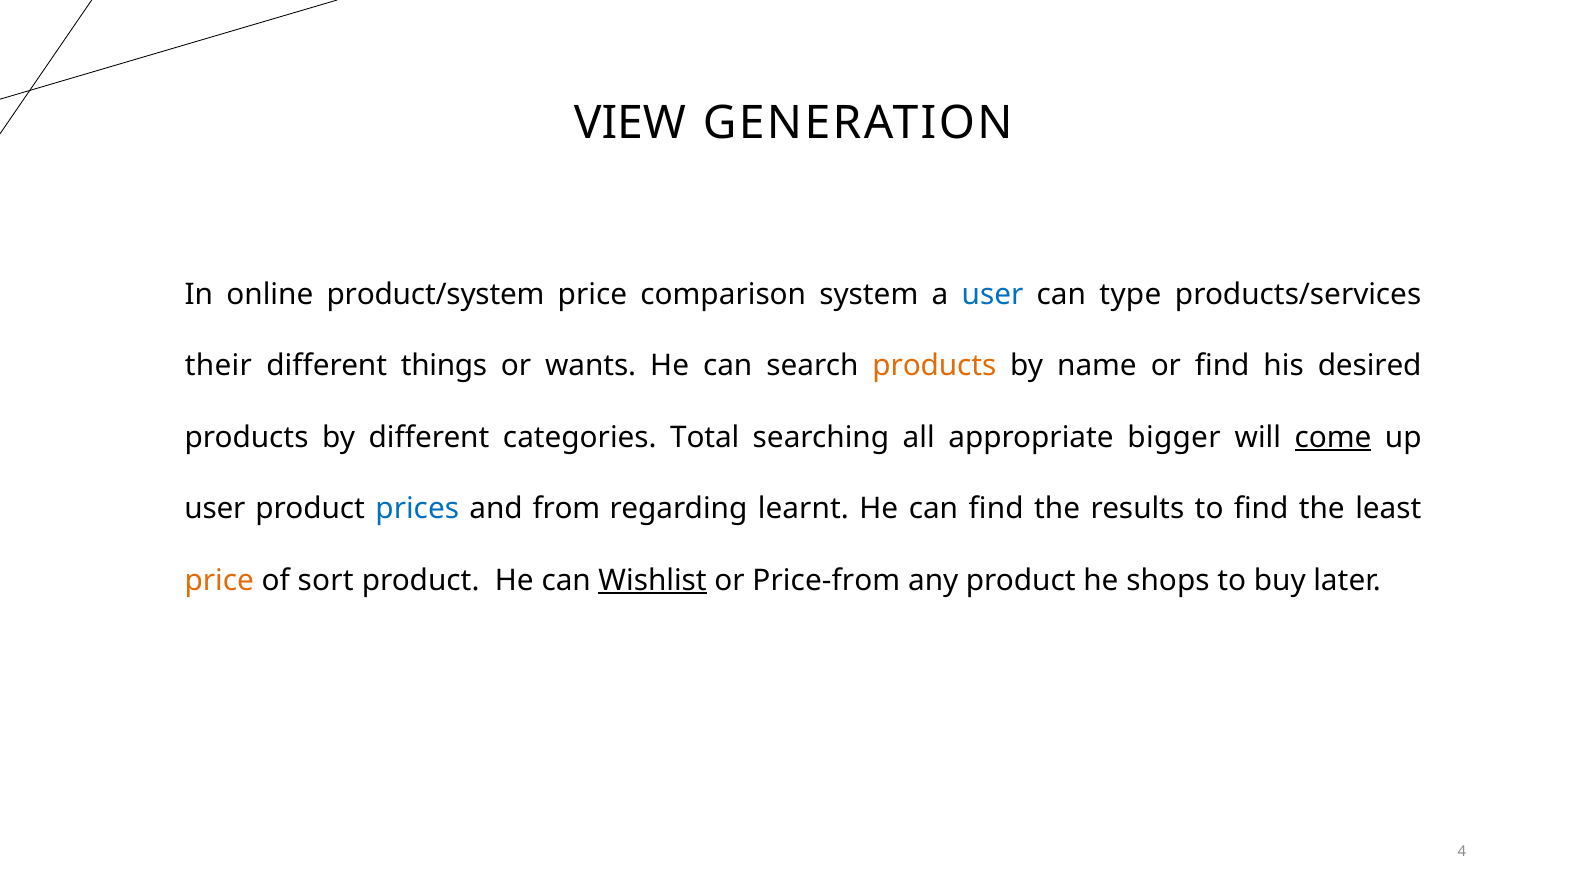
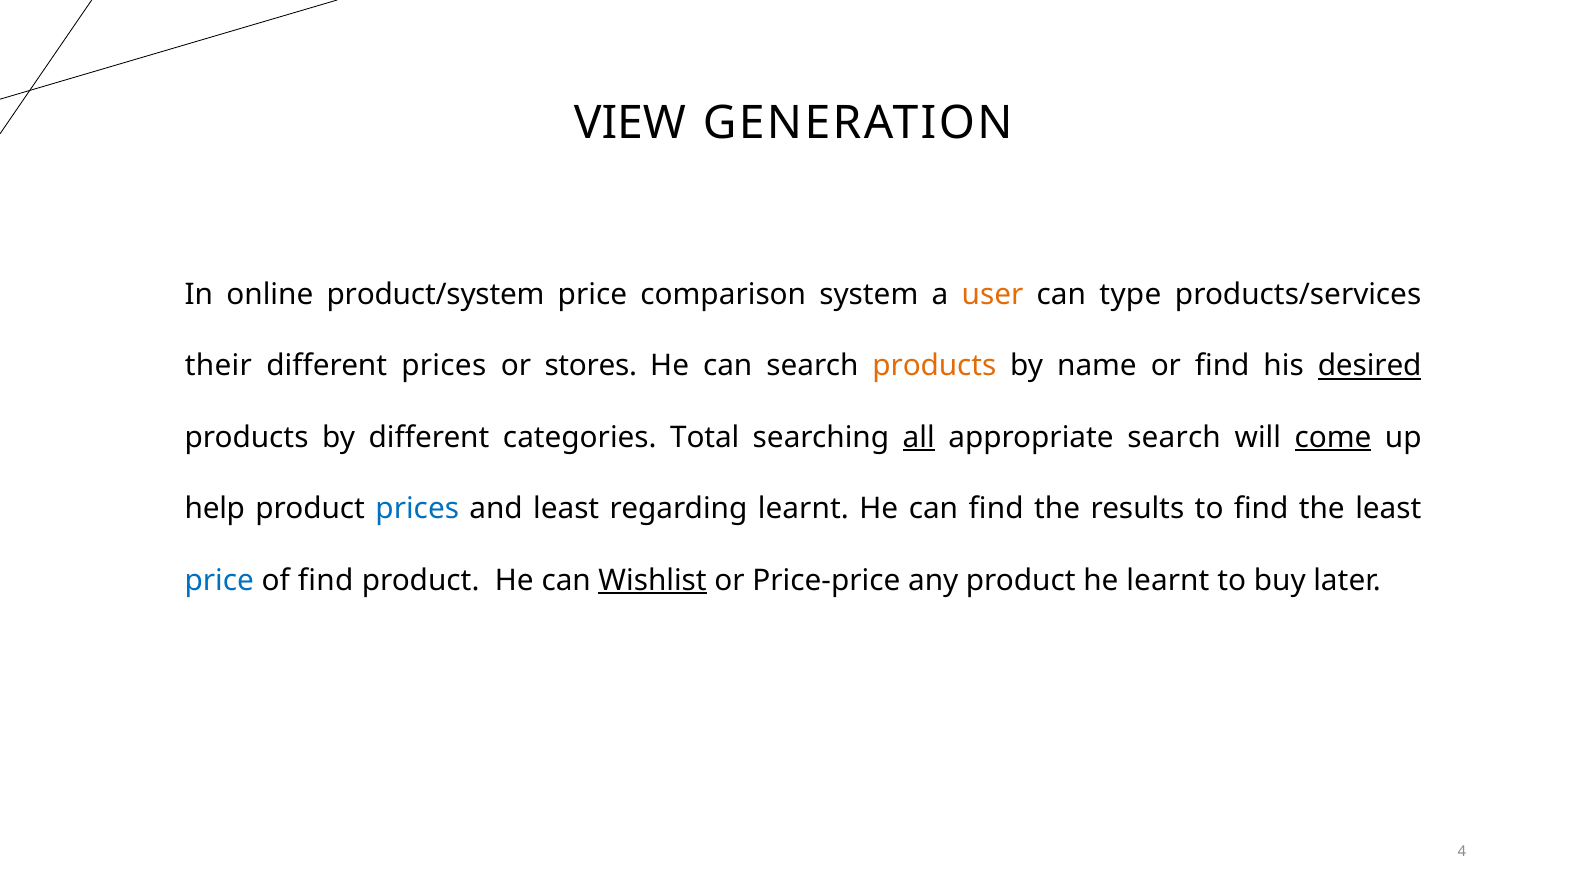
user at (993, 295) colour: blue -> orange
different things: things -> prices
wants: wants -> stores
desired underline: none -> present
all underline: none -> present
appropriate bigger: bigger -> search
user at (215, 509): user -> help
and from: from -> least
price at (219, 580) colour: orange -> blue
of sort: sort -> find
Price-from: Price-from -> Price-price
he shops: shops -> learnt
